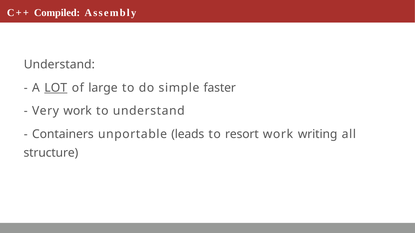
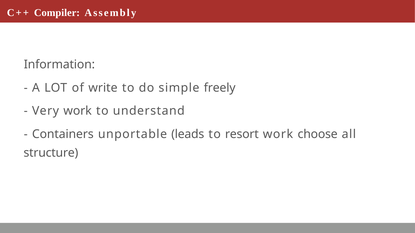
Compiled: Compiled -> Compiler
Understand at (59, 65): Understand -> Information
LOT underline: present -> none
large: large -> write
faster: faster -> freely
writing: writing -> choose
